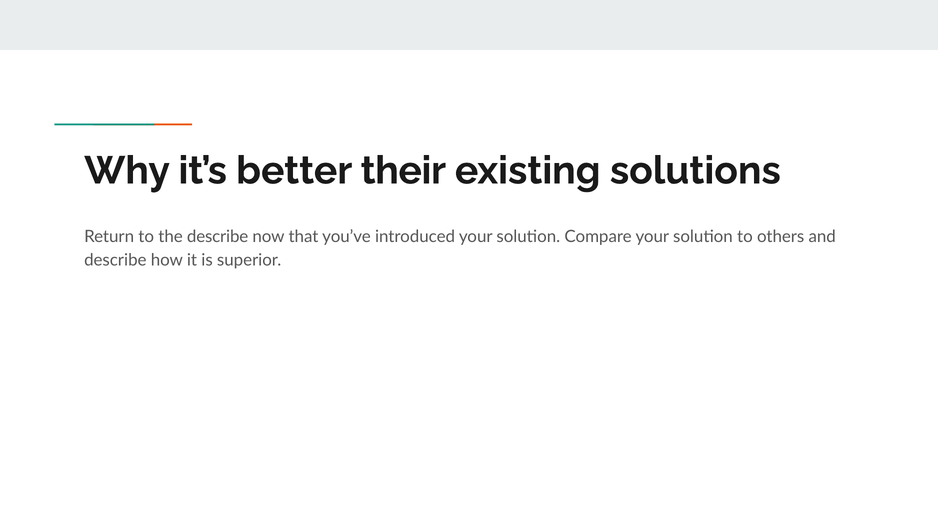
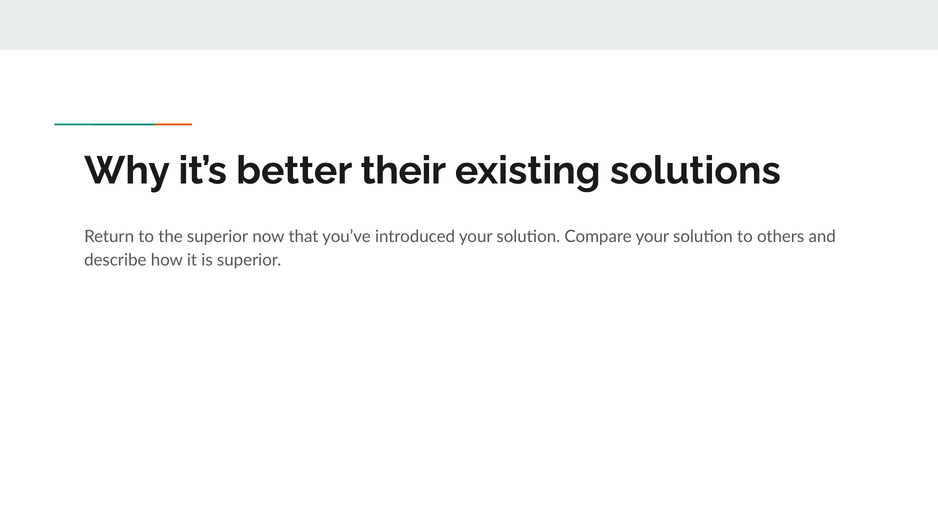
the describe: describe -> superior
